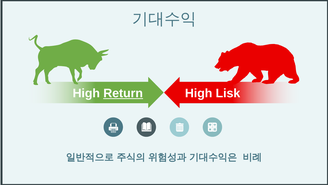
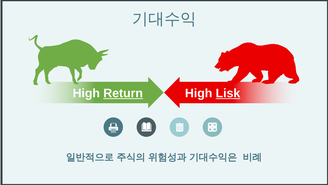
Lisk underline: none -> present
